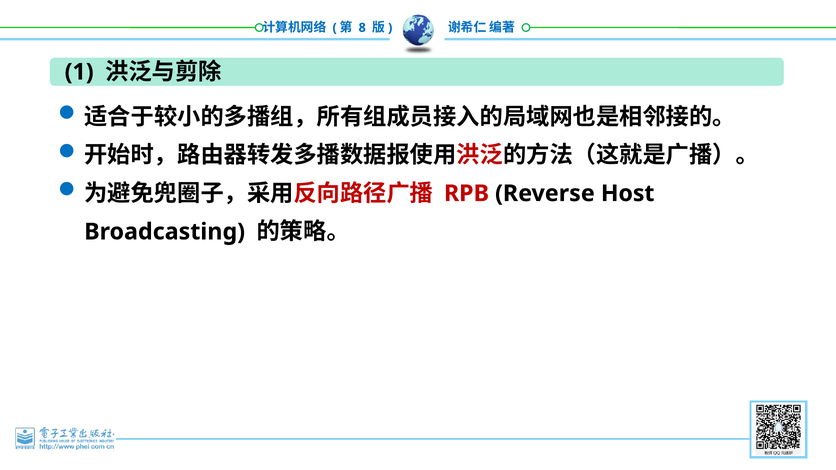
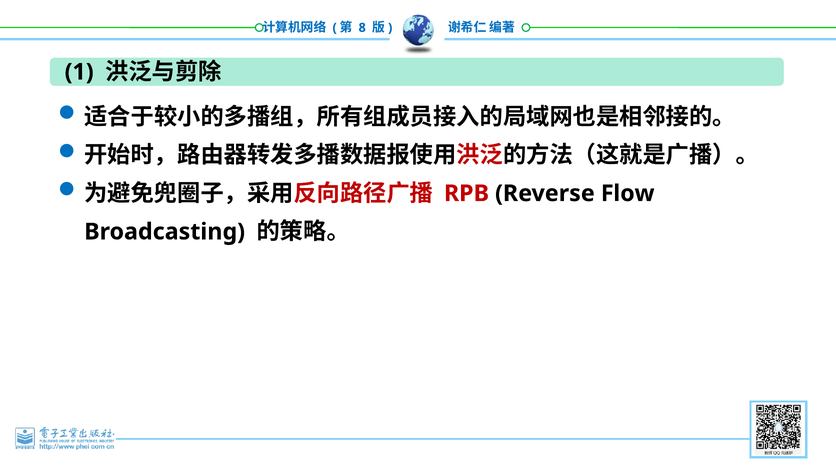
Host: Host -> Flow
